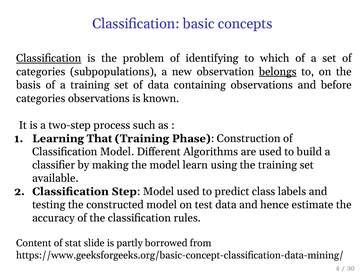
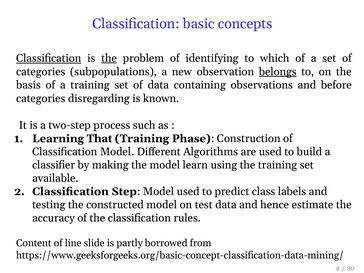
the at (109, 58) underline: none -> present
categories observations: observations -> disregarding
stat: stat -> line
